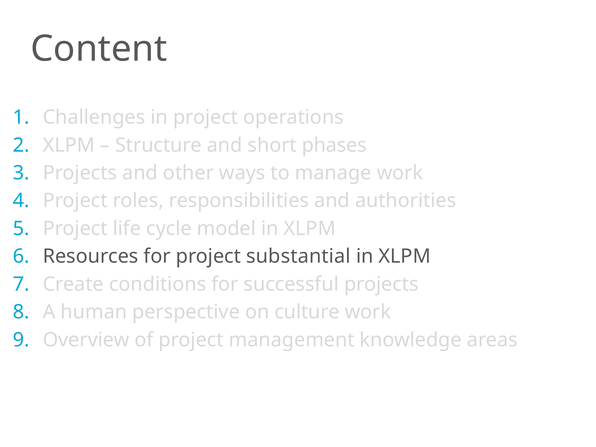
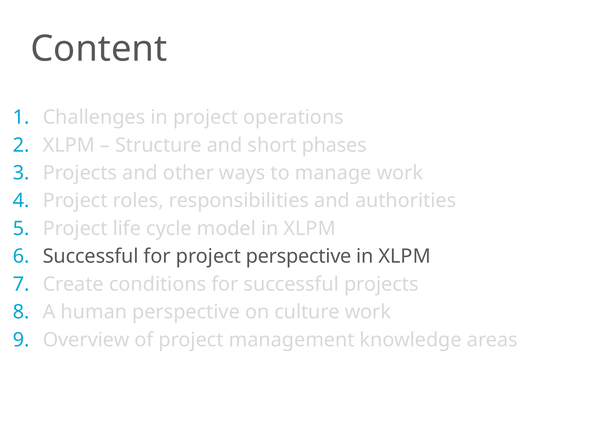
Resources at (91, 256): Resources -> Successful
project substantial: substantial -> perspective
